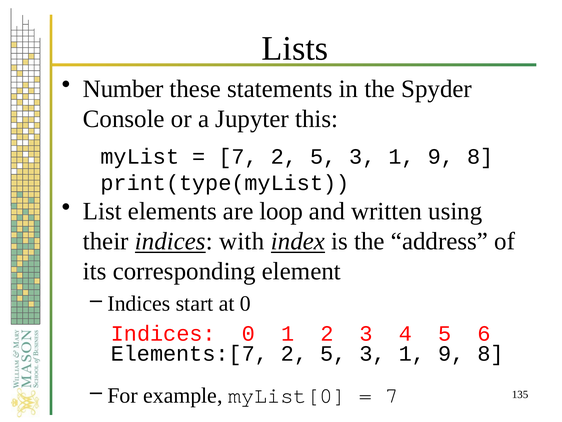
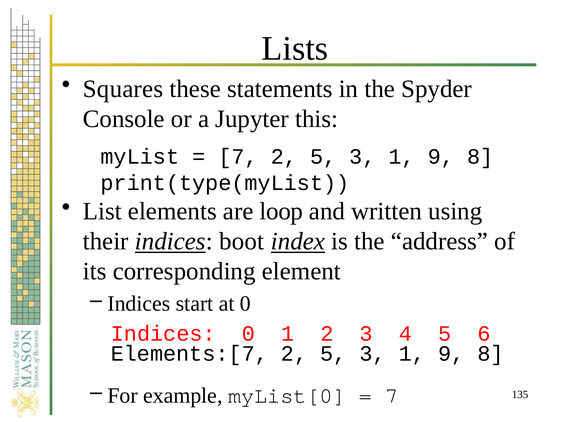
Number: Number -> Squares
with: with -> boot
